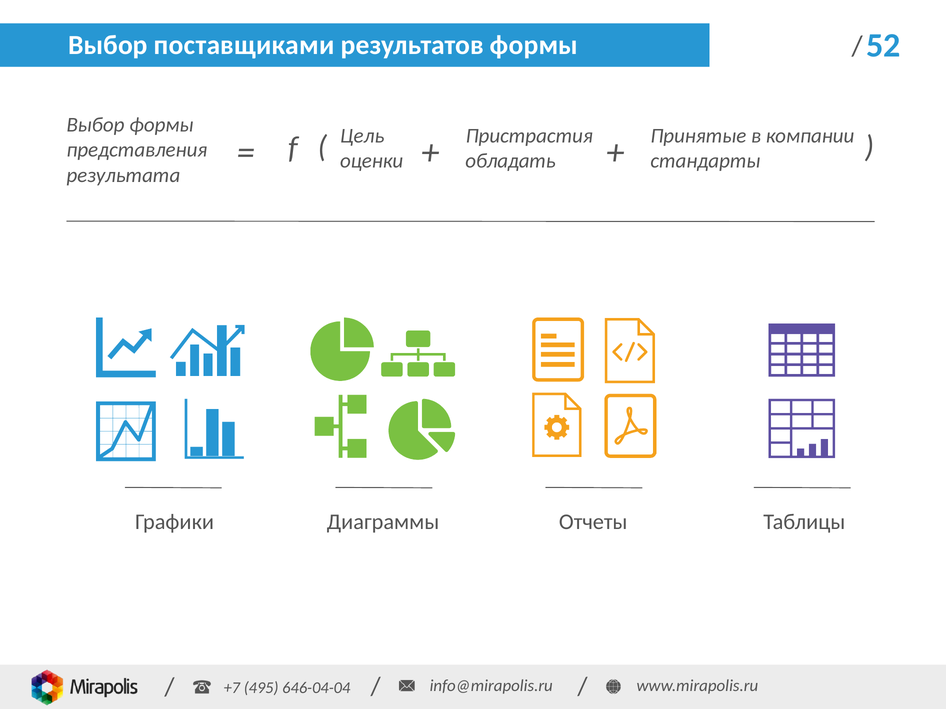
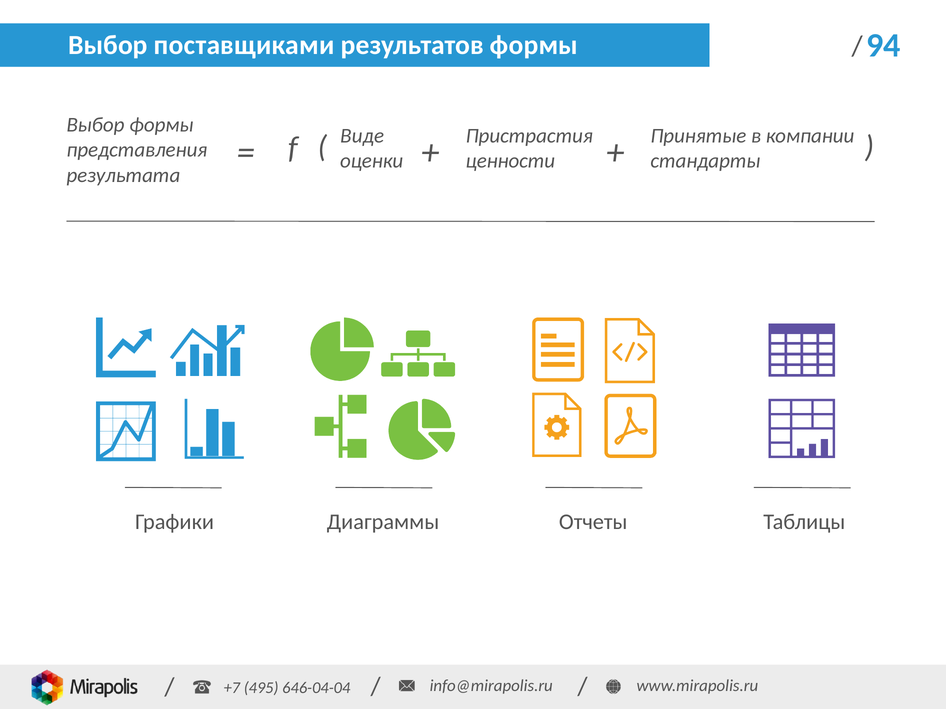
52: 52 -> 94
Цель: Цель -> Виде
обладать: обладать -> ценности
